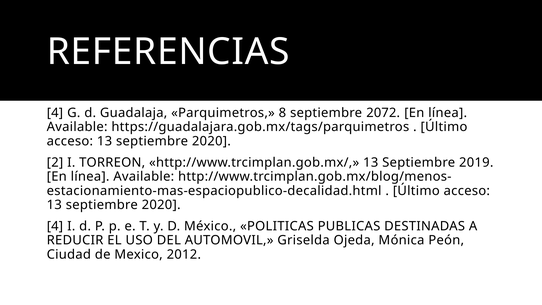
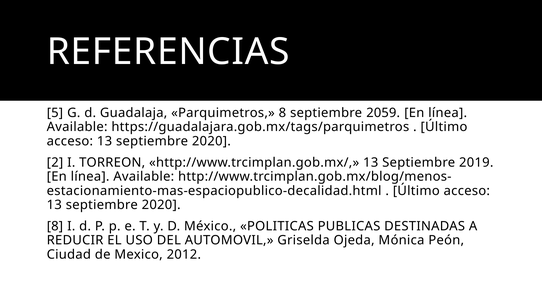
4 at (55, 113): 4 -> 5
2072: 2072 -> 2059
4 at (55, 226): 4 -> 8
